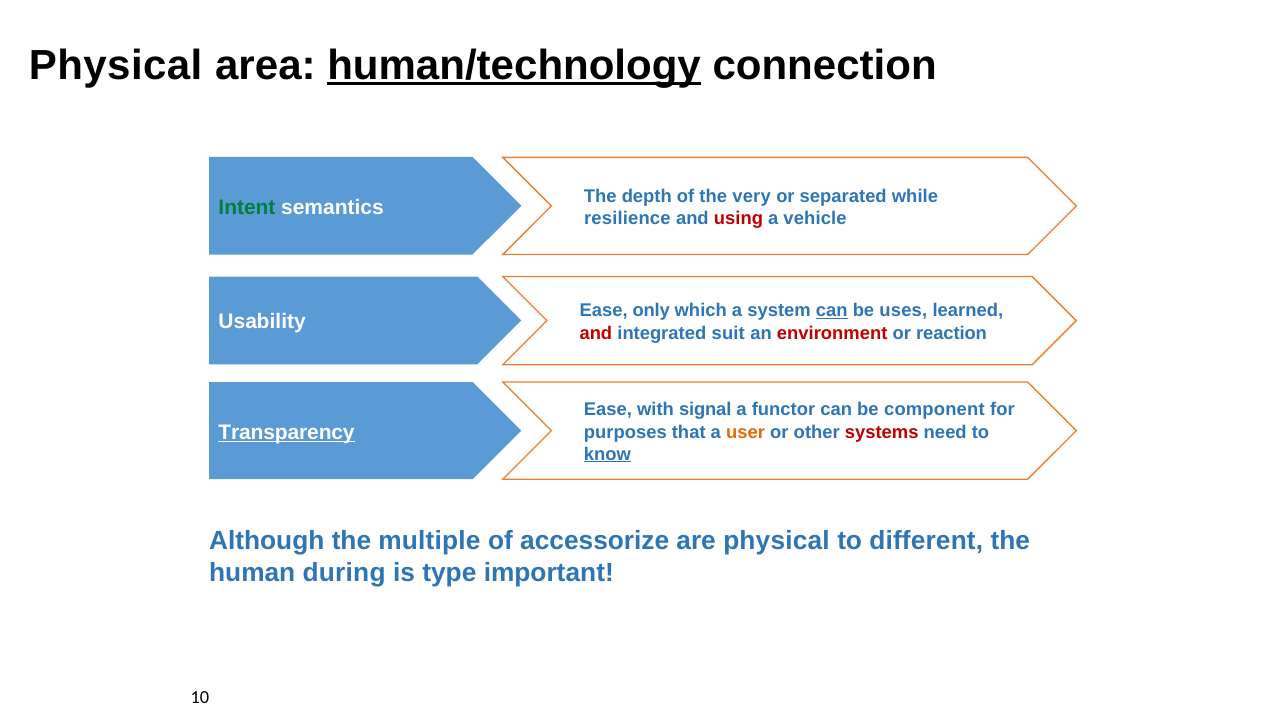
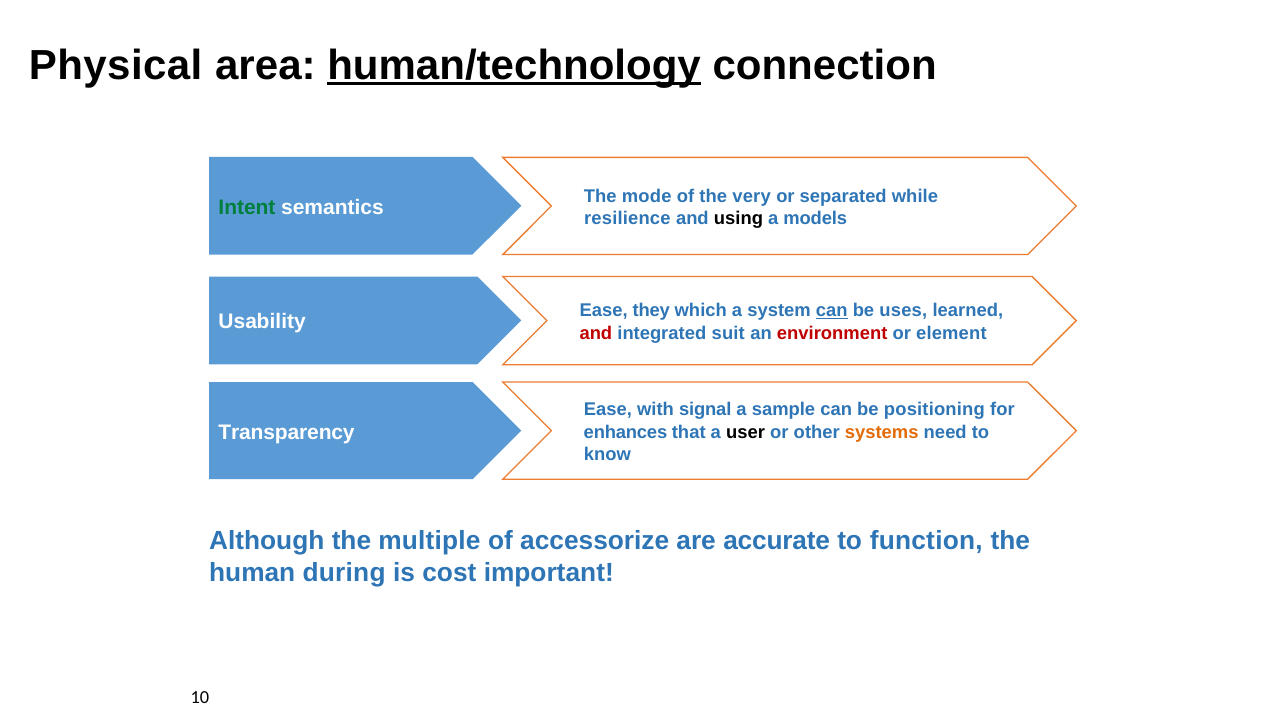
depth: depth -> mode
using colour: red -> black
vehicle: vehicle -> models
only: only -> they
reaction: reaction -> element
functor: functor -> sample
component: component -> positioning
Transparency underline: present -> none
purposes: purposes -> enhances
user colour: orange -> black
systems colour: red -> orange
know underline: present -> none
are physical: physical -> accurate
different: different -> function
type: type -> cost
